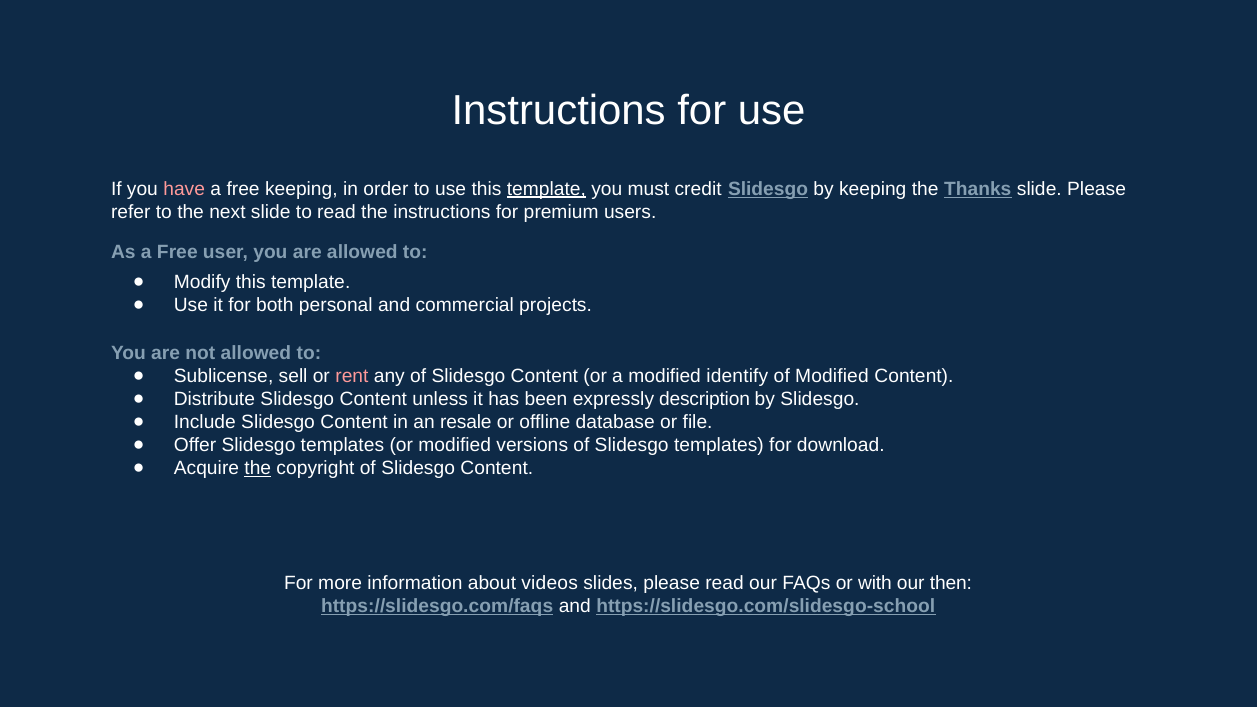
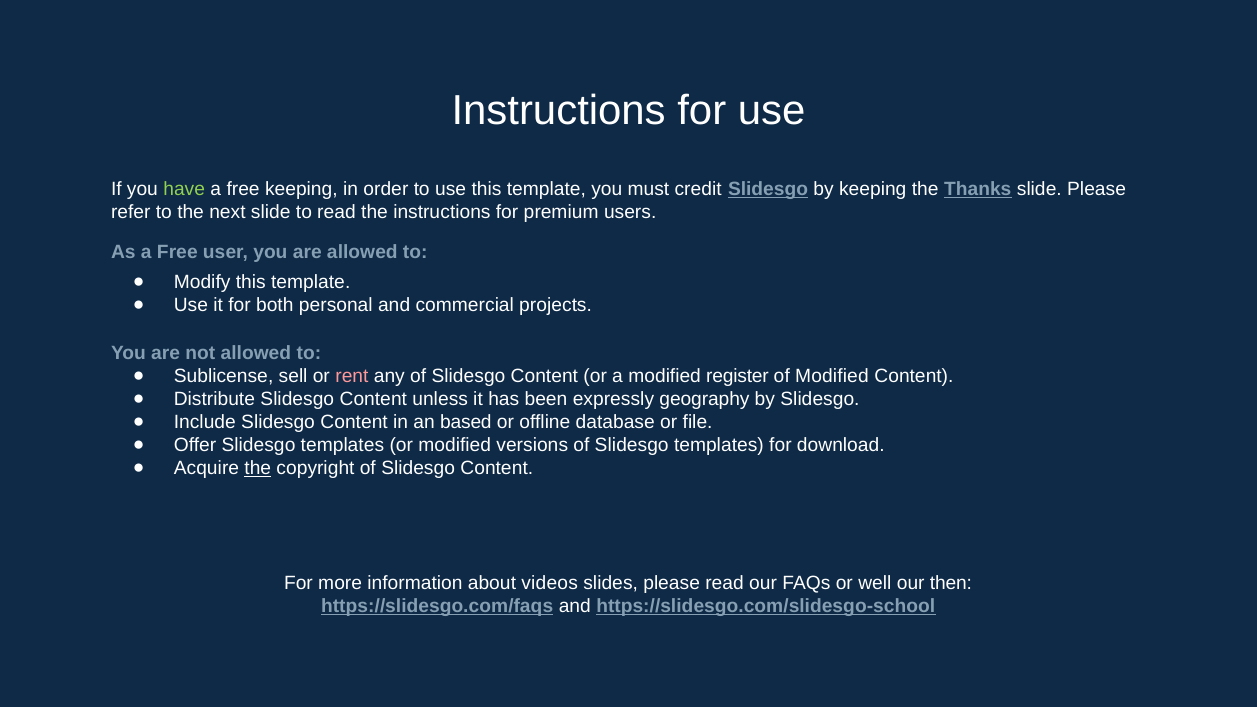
have colour: pink -> light green
template at (546, 189) underline: present -> none
identify: identify -> register
description: description -> geography
resale: resale -> based
with: with -> well
